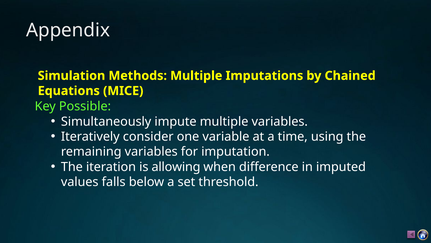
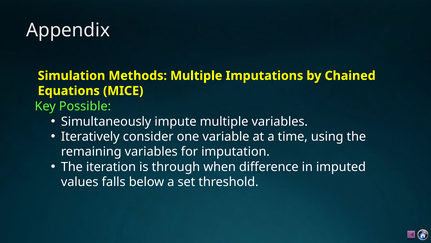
allowing: allowing -> through
